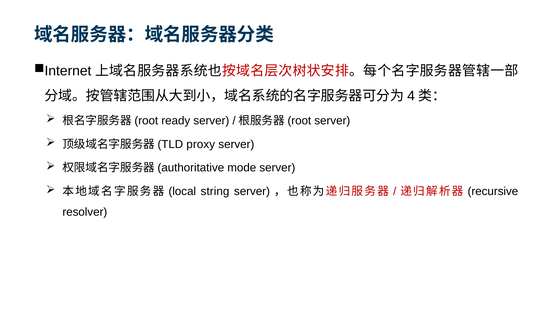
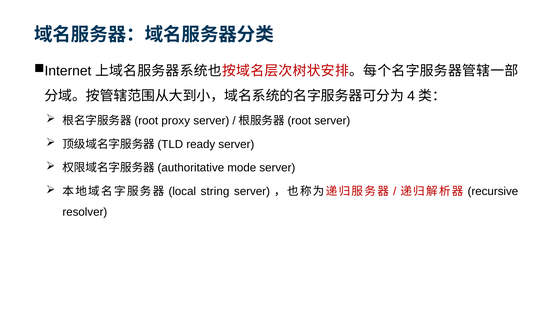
ready: ready -> proxy
proxy: proxy -> ready
